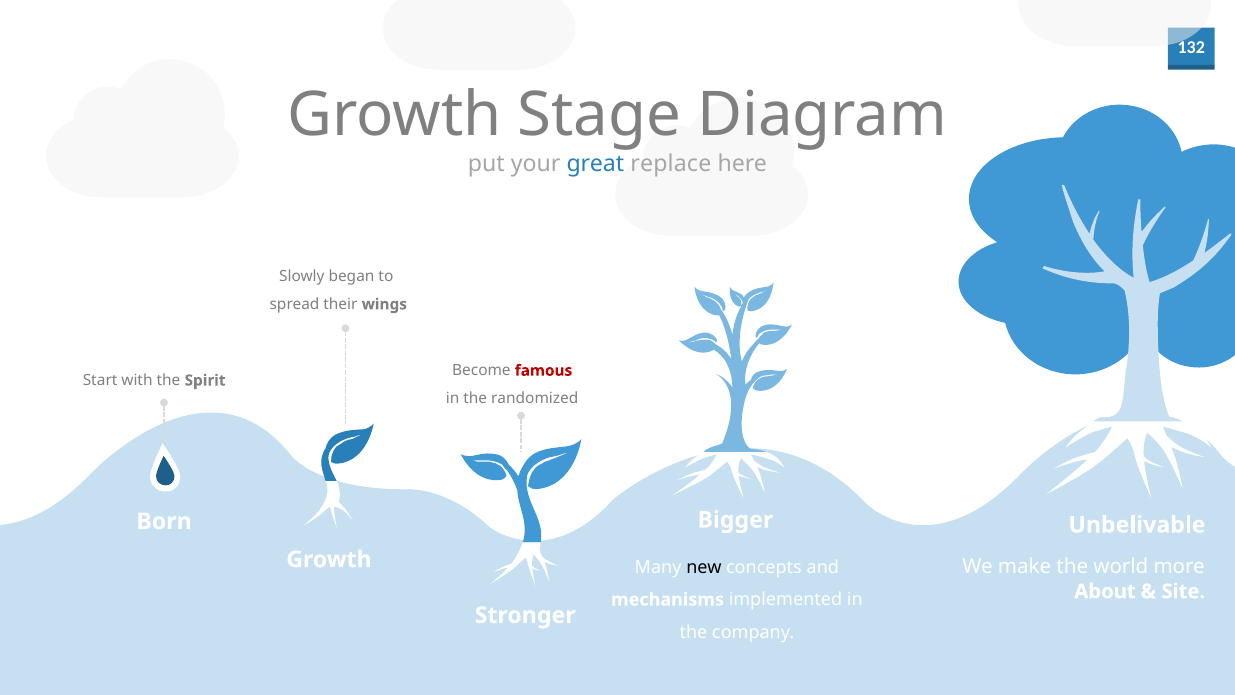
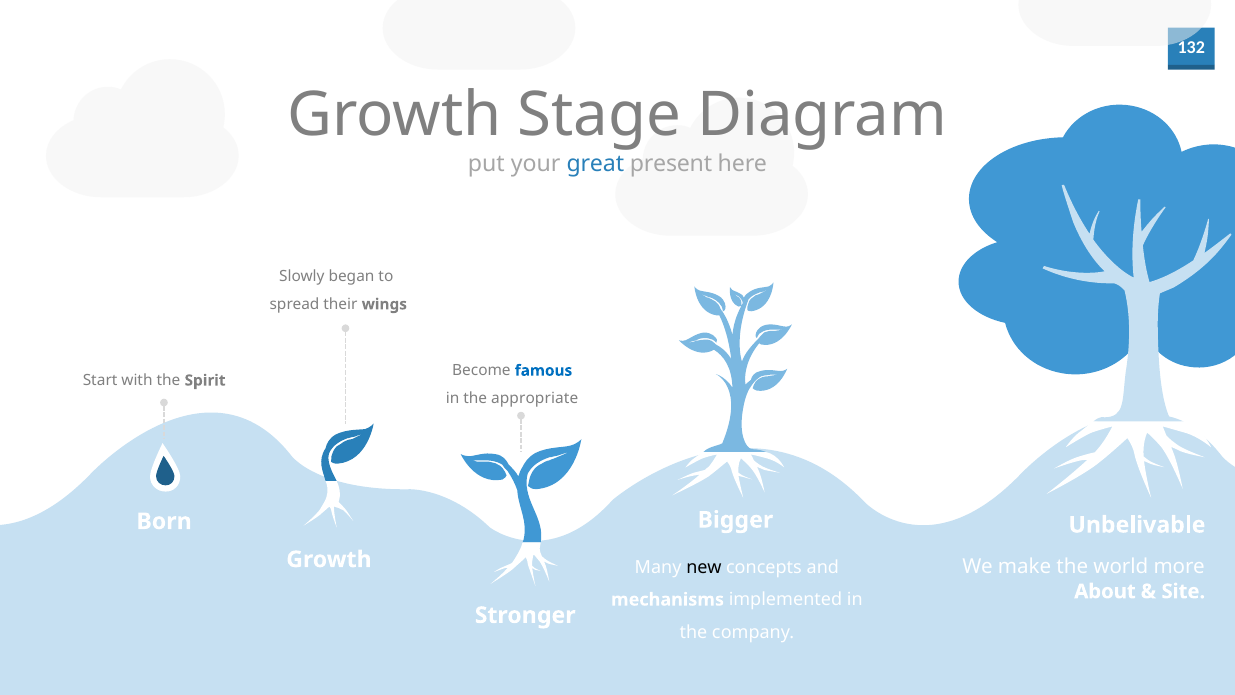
replace: replace -> present
famous colour: red -> blue
randomized: randomized -> appropriate
